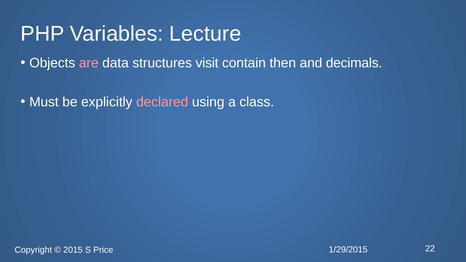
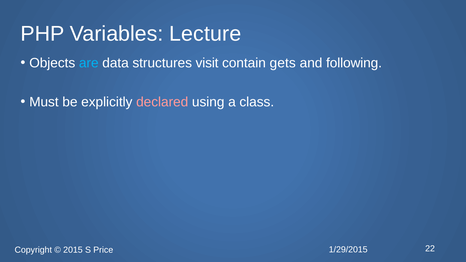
are colour: pink -> light blue
then: then -> gets
decimals: decimals -> following
